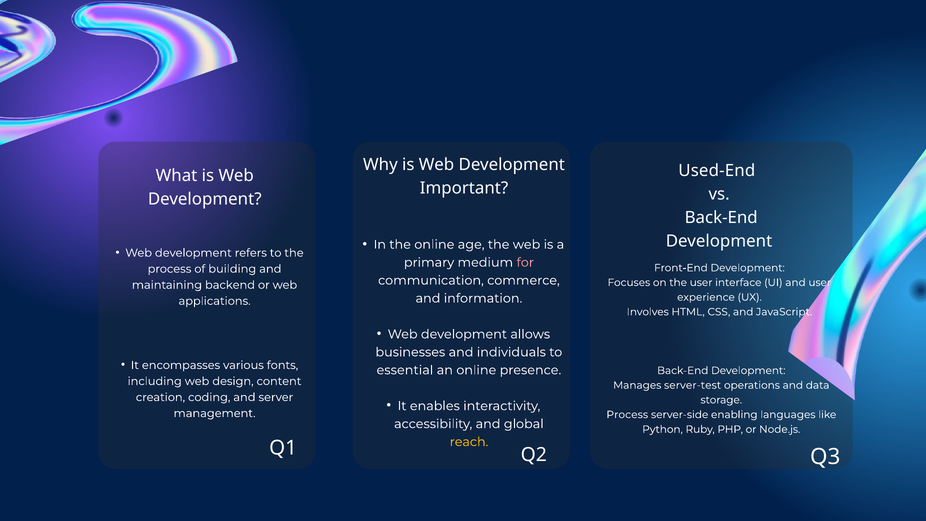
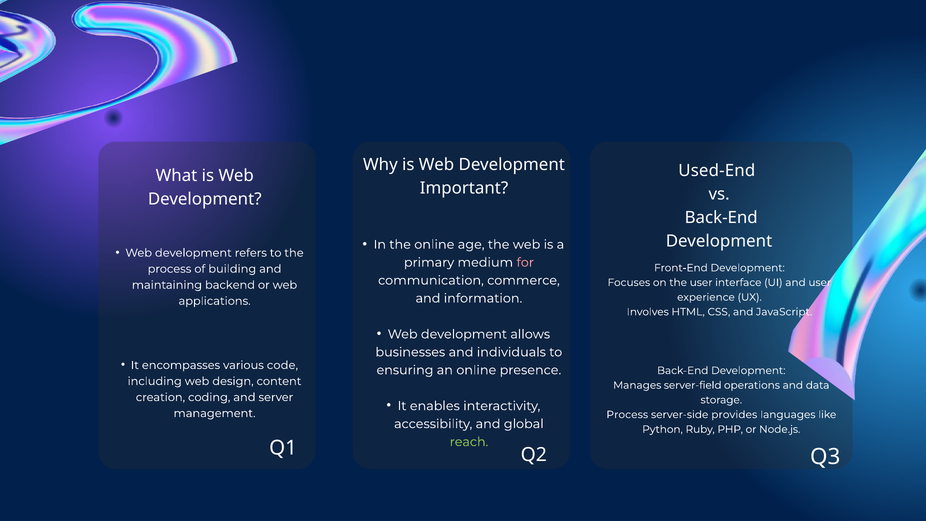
fonts: fonts -> code
essential: essential -> ensuring
server-test: server-test -> server-field
enabling: enabling -> provides
reach colour: yellow -> light green
